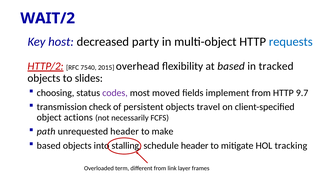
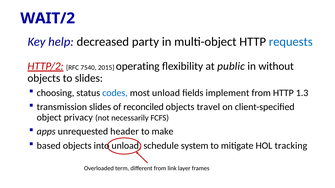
host: host -> help
overhead: overhead -> operating
at based: based -> public
tracked: tracked -> without
codes colour: purple -> blue
most moved: moved -> unload
9.7: 9.7 -> 1.3
transmission check: check -> slides
persistent: persistent -> reconciled
actions: actions -> privacy
path: path -> apps
into stalling: stalling -> unload
schedule header: header -> system
